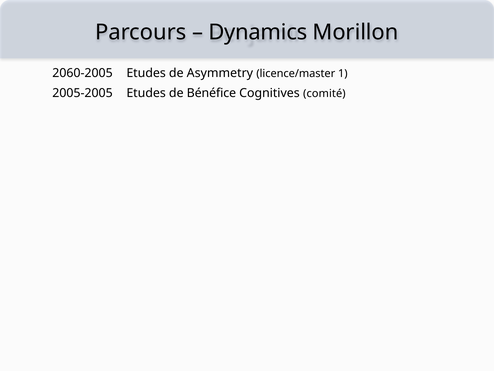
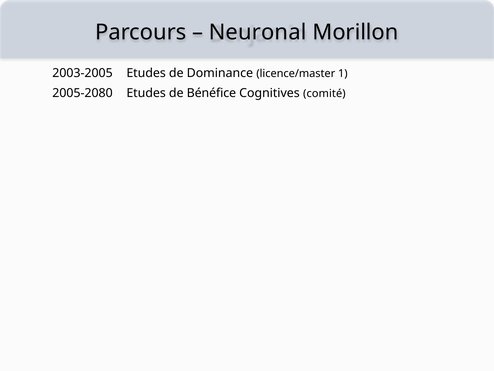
Dynamics: Dynamics -> Neuronal
2060-2005: 2060-2005 -> 2003-2005
Asymmetry: Asymmetry -> Dominance
2005-2005: 2005-2005 -> 2005-2080
